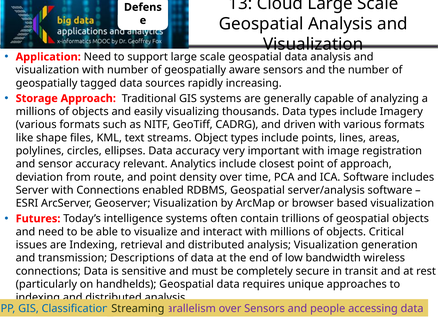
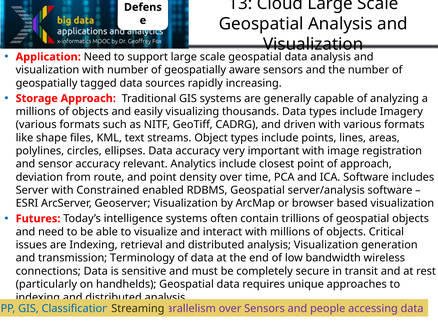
with Connections: Connections -> Constrained
Descriptions: Descriptions -> Terminology
